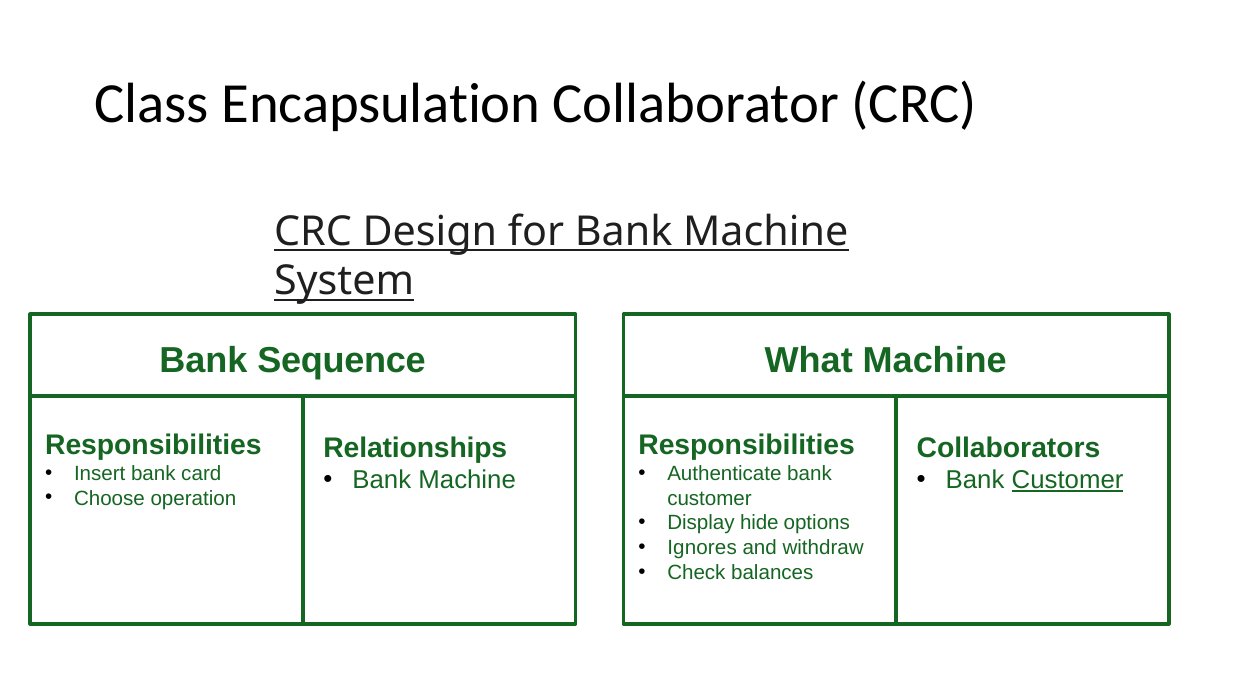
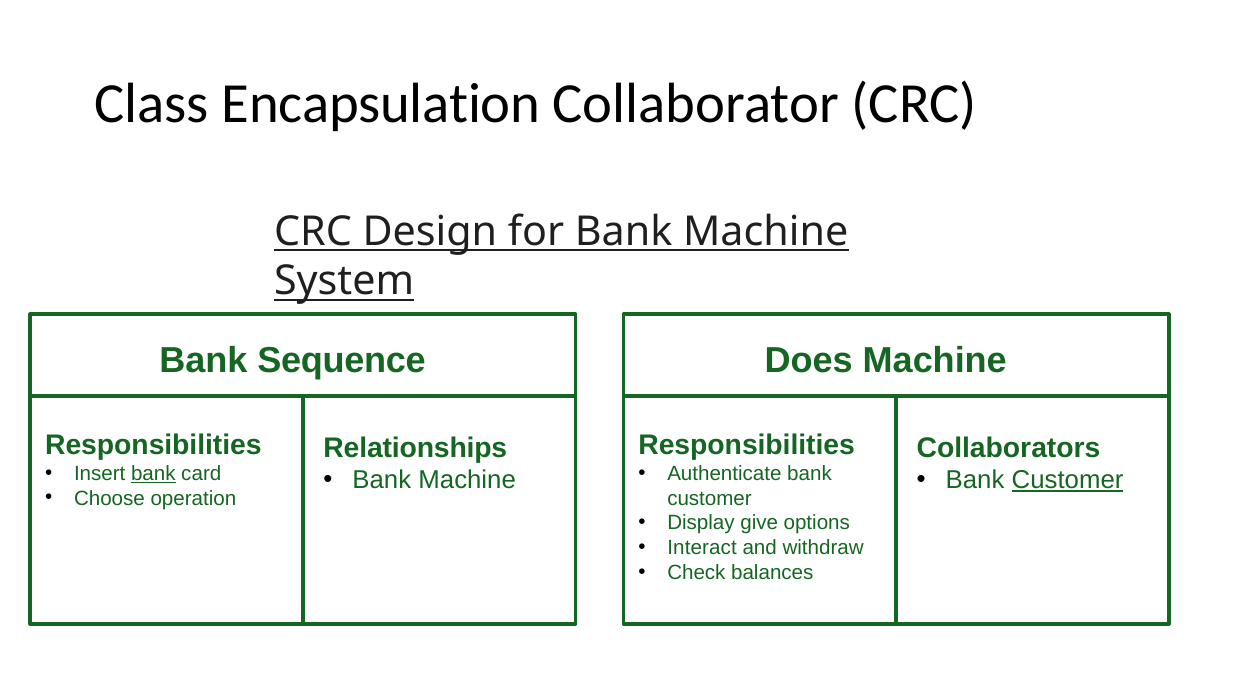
What: What -> Does
bank at (153, 473) underline: none -> present
hide: hide -> give
Ignores: Ignores -> Interact
